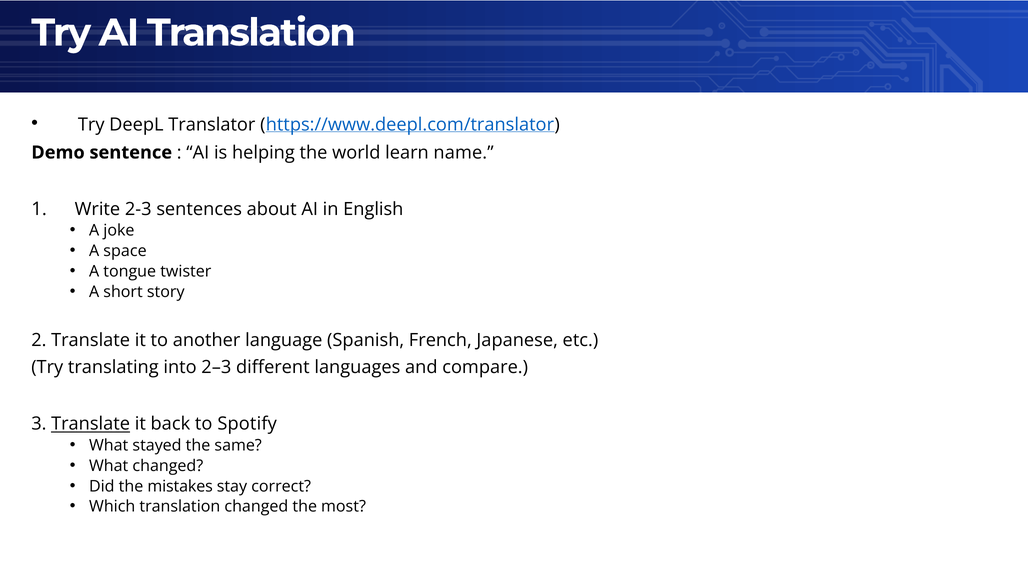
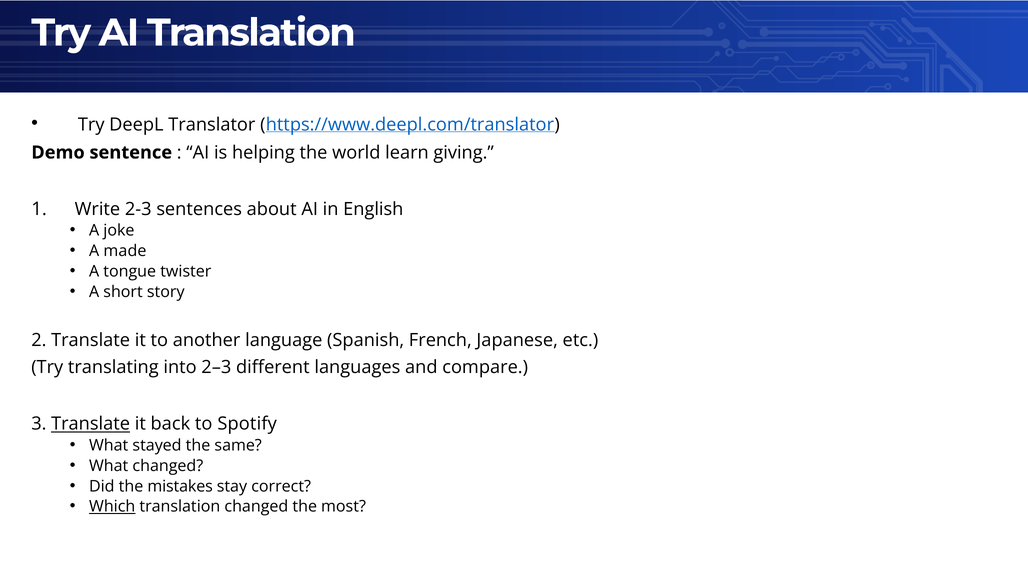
name: name -> giving
space: space -> made
Which underline: none -> present
